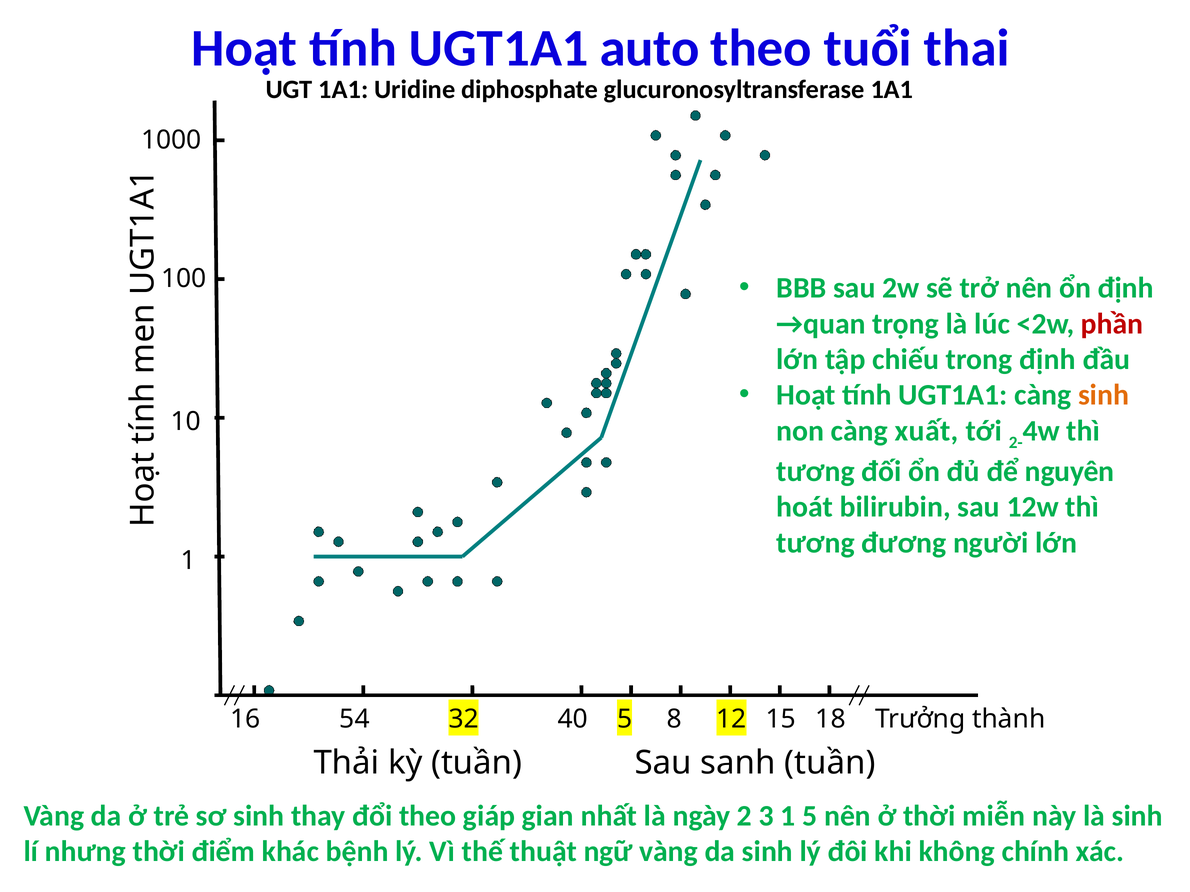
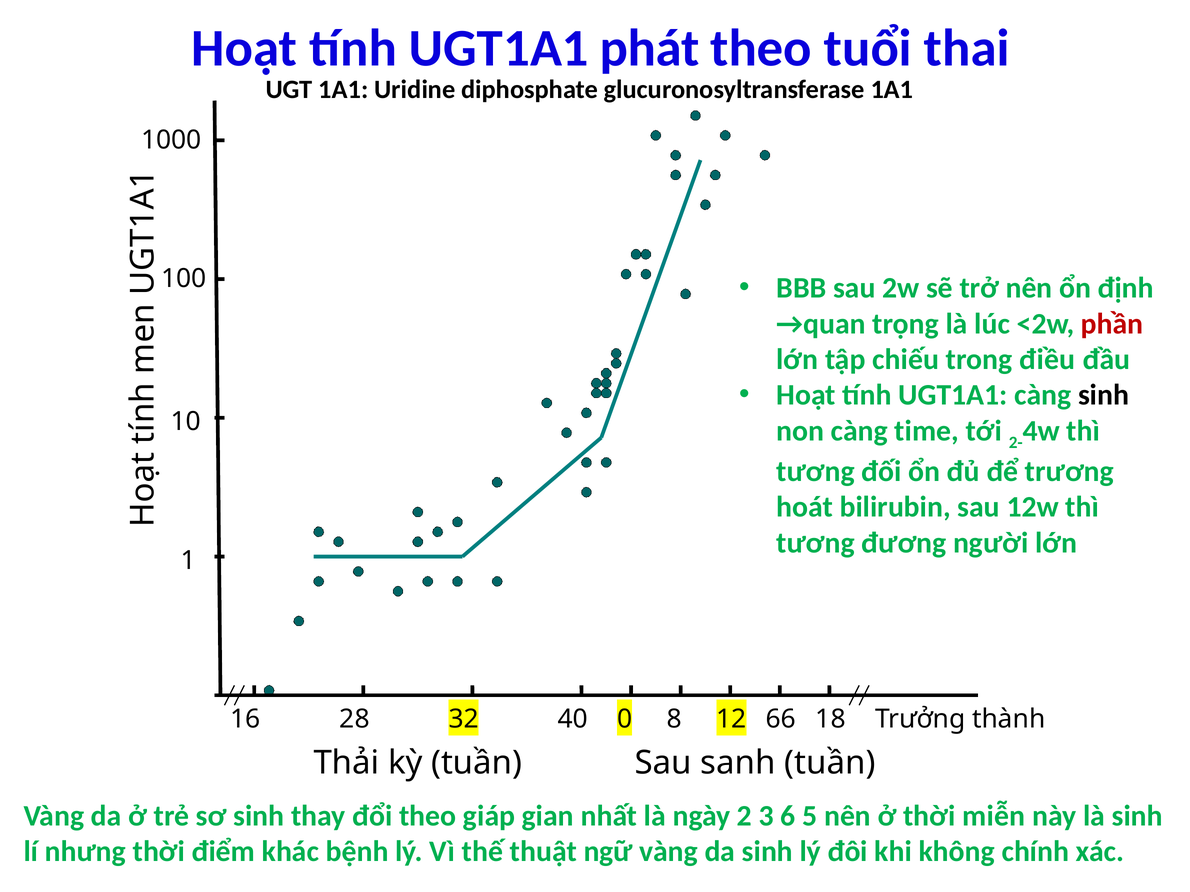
auto: auto -> phát
trong định: định -> điều
sinh at (1104, 395) colour: orange -> black
xuất: xuất -> time
nguyên: nguyên -> trương
54: 54 -> 28
40 5: 5 -> 0
15: 15 -> 66
3 1: 1 -> 6
